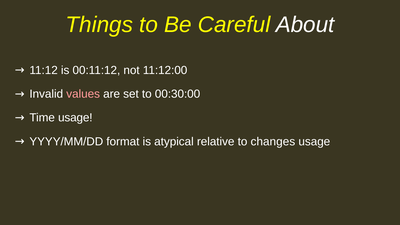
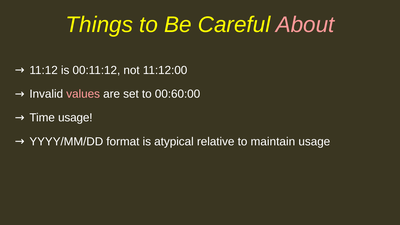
About colour: white -> pink
00:30:00: 00:30:00 -> 00:60:00
changes: changes -> maintain
